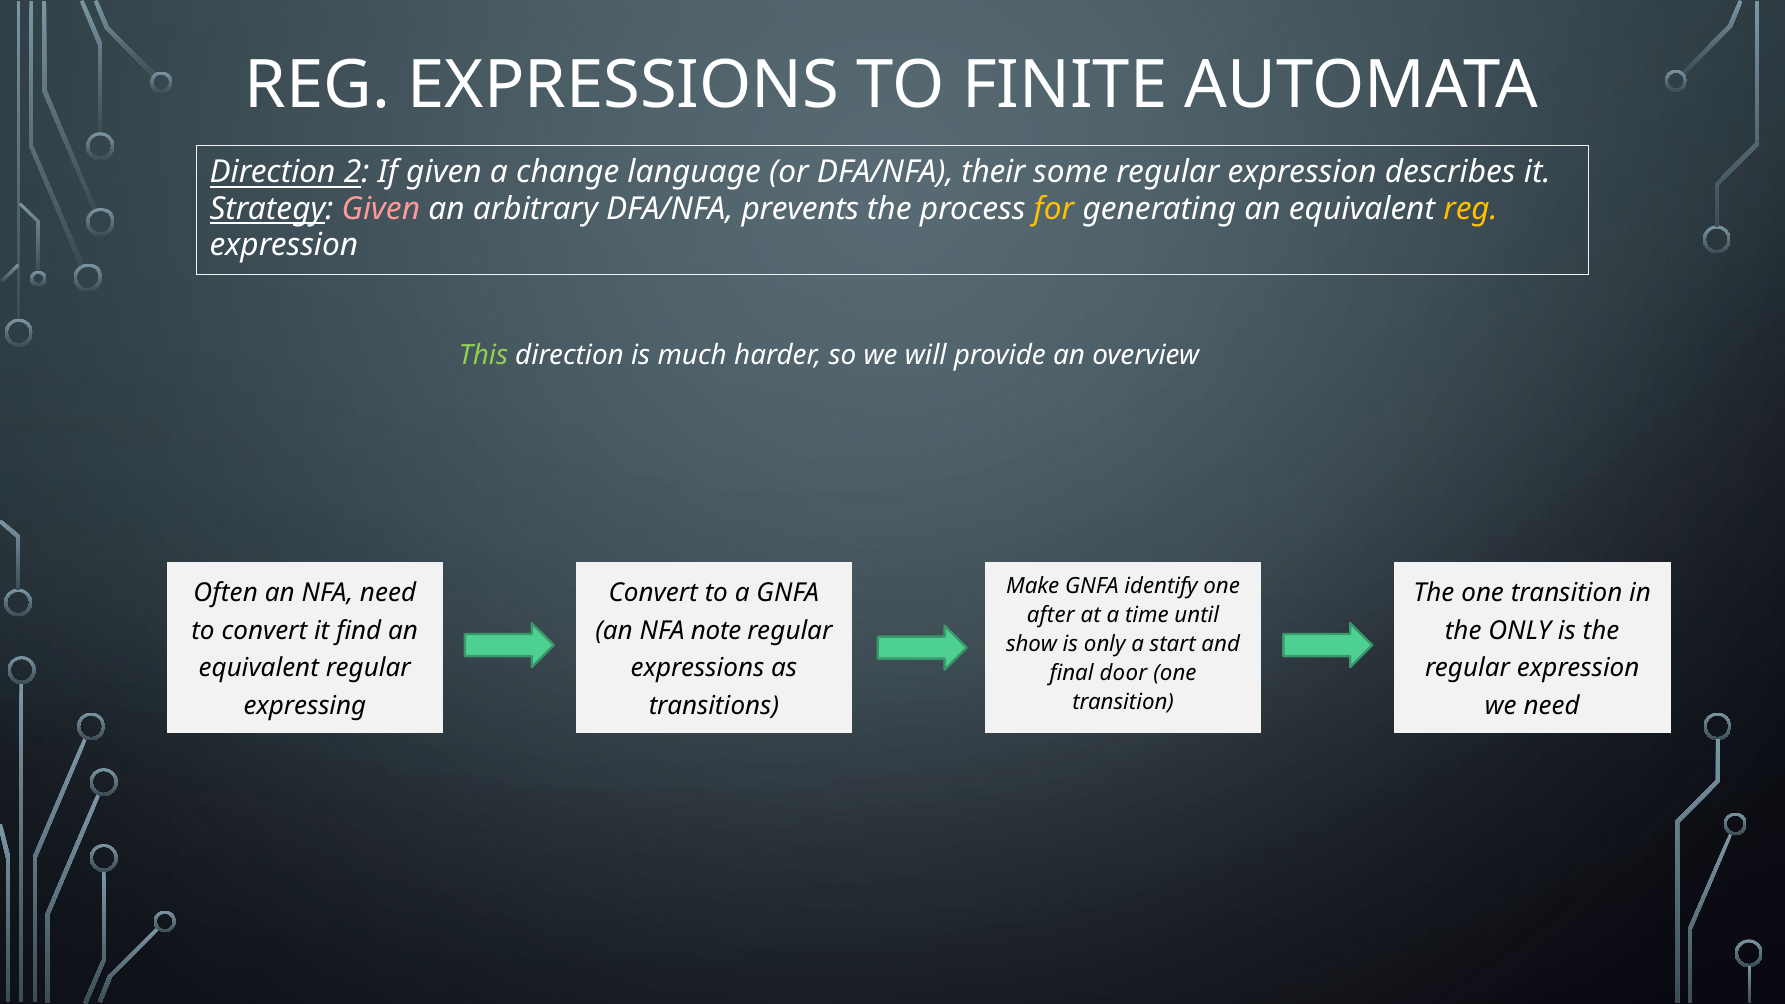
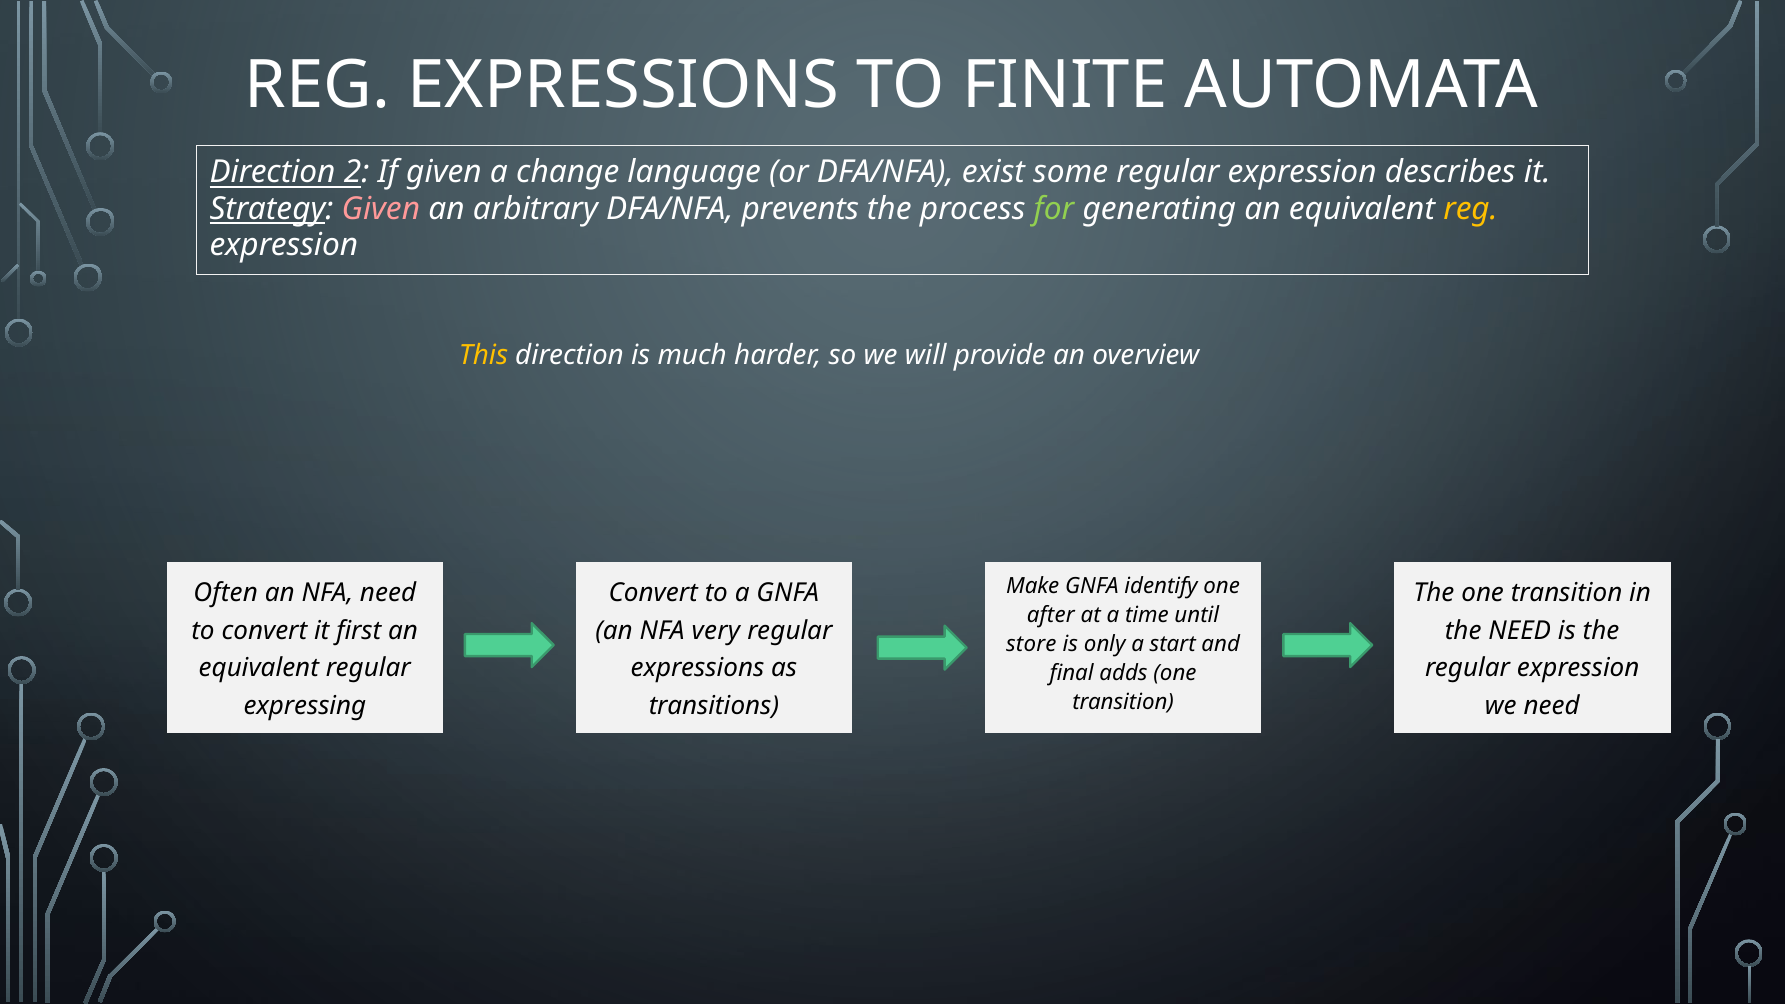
their: their -> exist
for colour: yellow -> light green
This colour: light green -> yellow
find: find -> first
note: note -> very
the ONLY: ONLY -> NEED
show: show -> store
door: door -> adds
